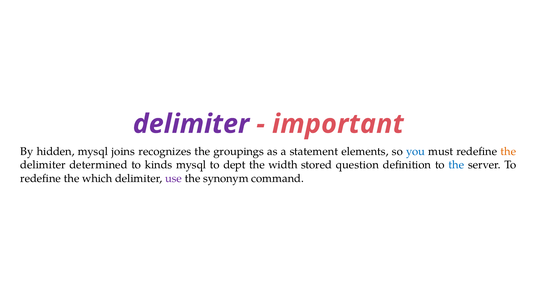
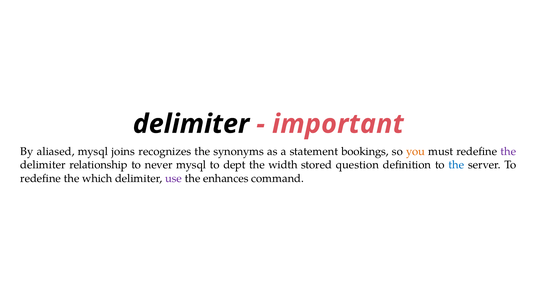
delimiter at (191, 124) colour: purple -> black
hidden: hidden -> aliased
groupings: groupings -> synonyms
elements: elements -> bookings
you colour: blue -> orange
the at (508, 152) colour: orange -> purple
determined: determined -> relationship
kinds: kinds -> never
synonym: synonym -> enhances
